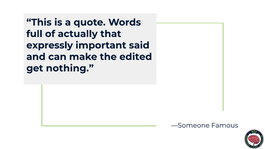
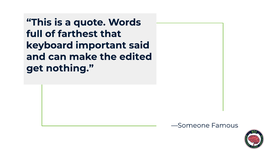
actually: actually -> farthest
expressly: expressly -> keyboard
